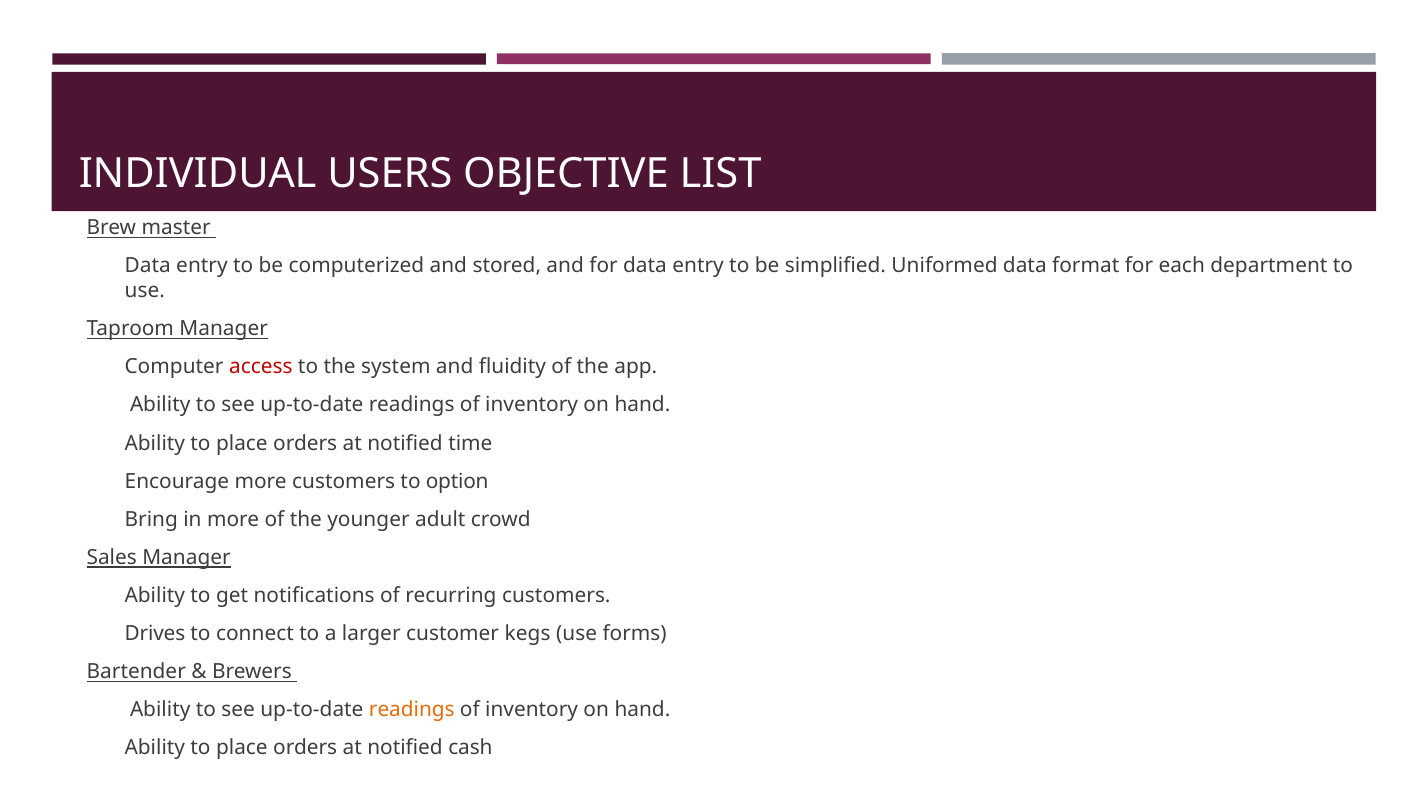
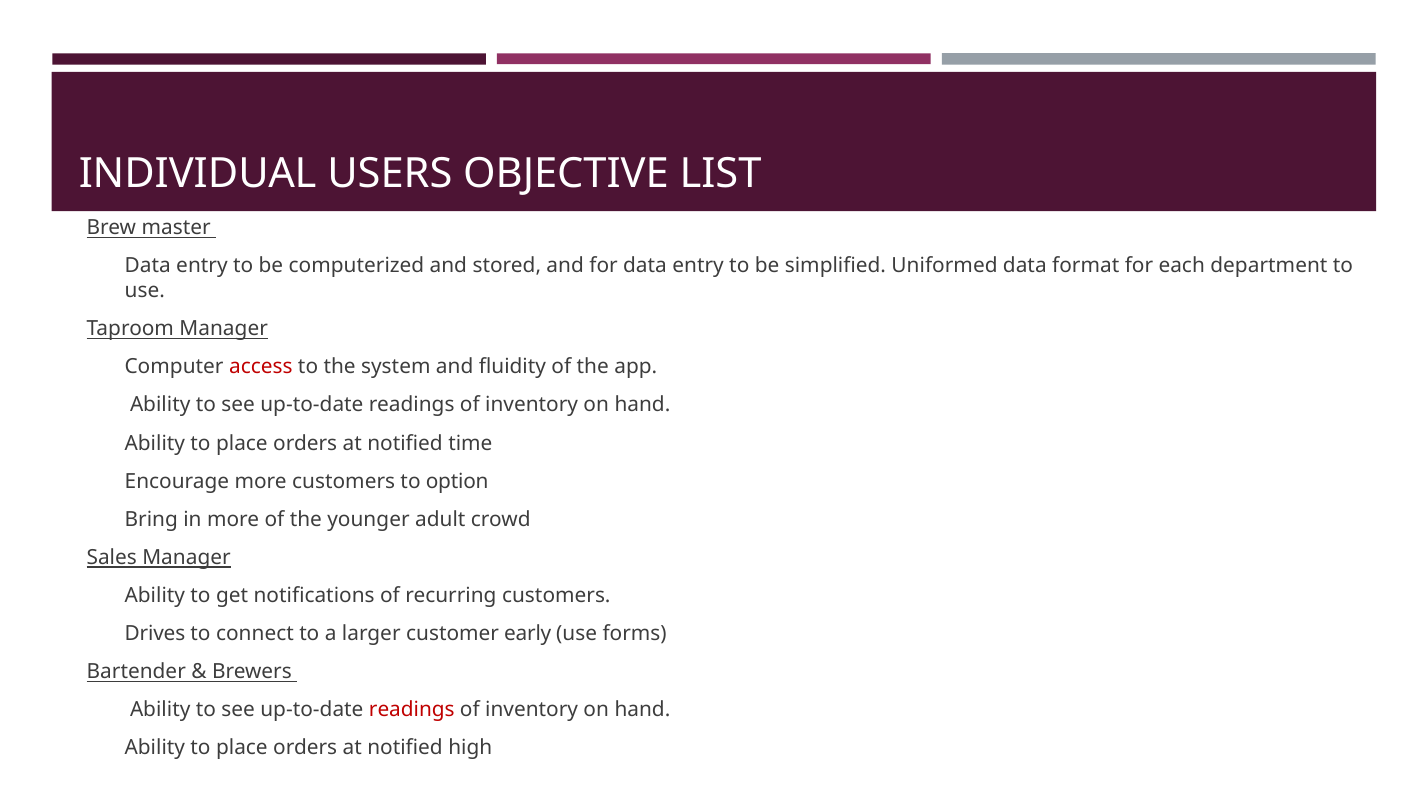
kegs: kegs -> early
readings at (412, 710) colour: orange -> red
cash: cash -> high
